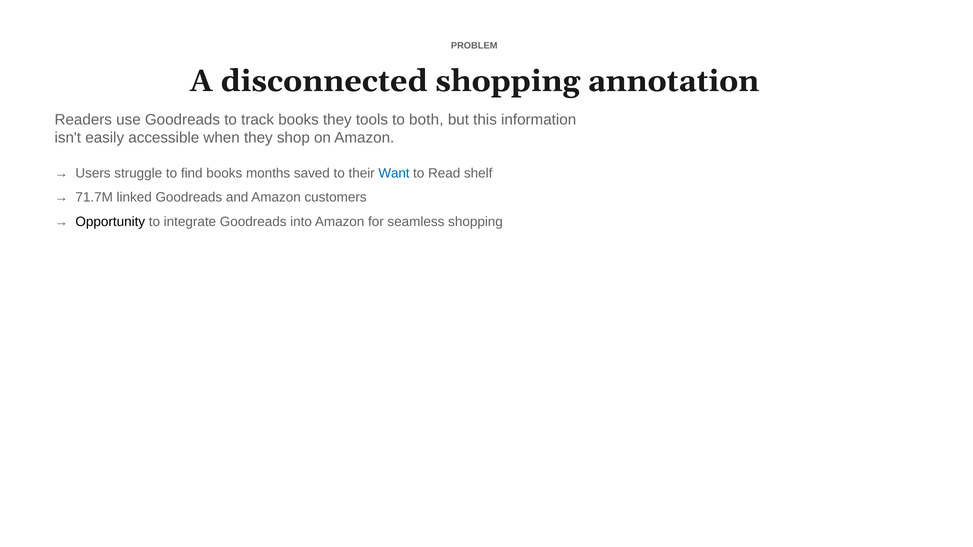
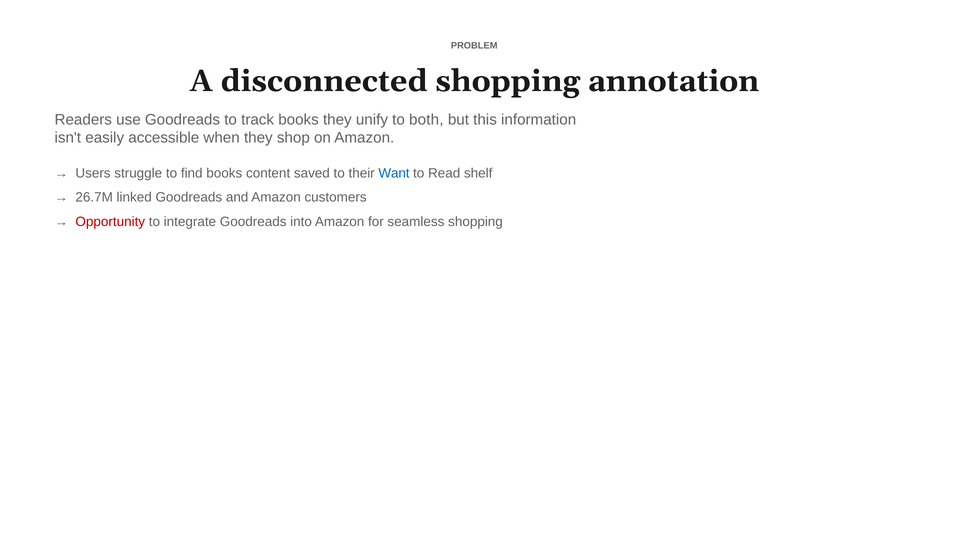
tools: tools -> unify
months: months -> content
71.7M: 71.7M -> 26.7M
Opportunity colour: black -> red
